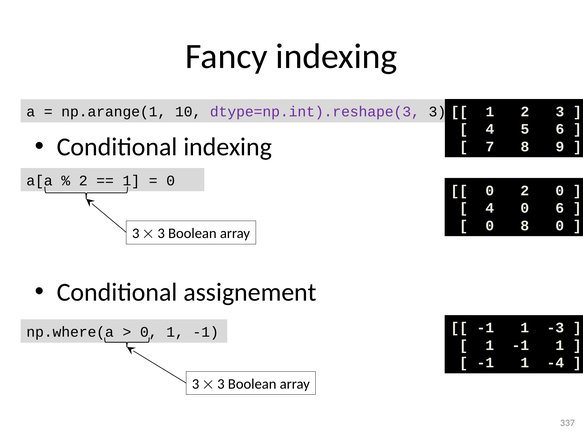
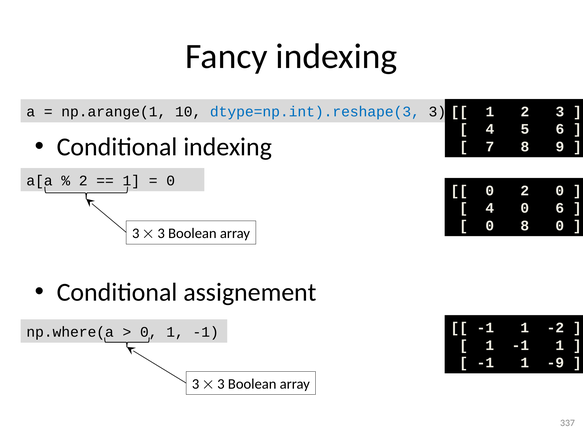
dtype=np.int).reshape(3 colour: purple -> blue
-3: -3 -> -2
-4: -4 -> -9
